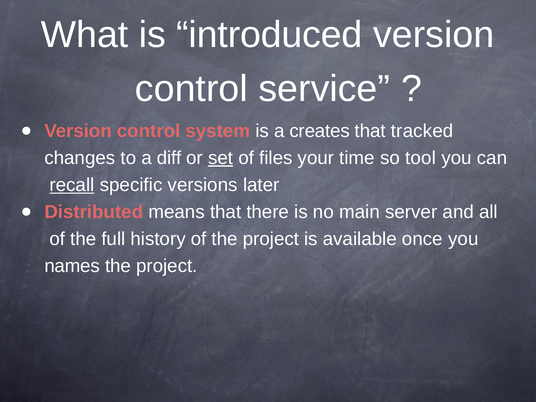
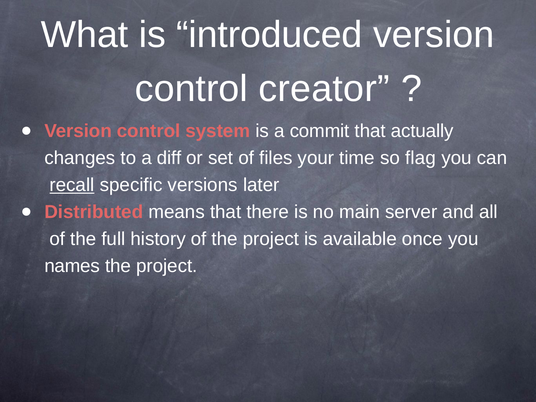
service: service -> creator
creates: creates -> commit
tracked: tracked -> actually
set underline: present -> none
tool: tool -> flag
